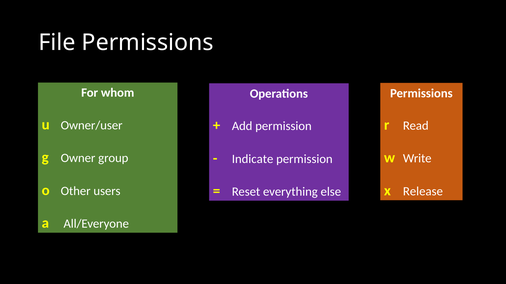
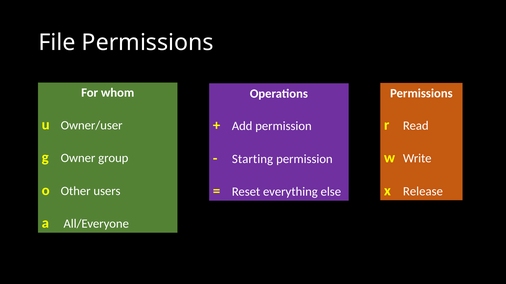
Indicate: Indicate -> Starting
